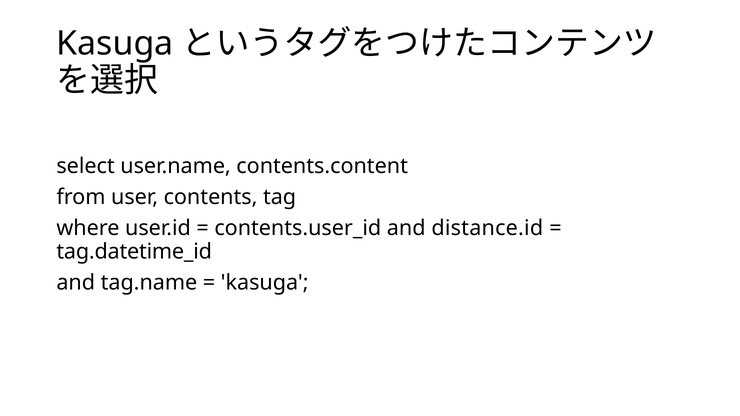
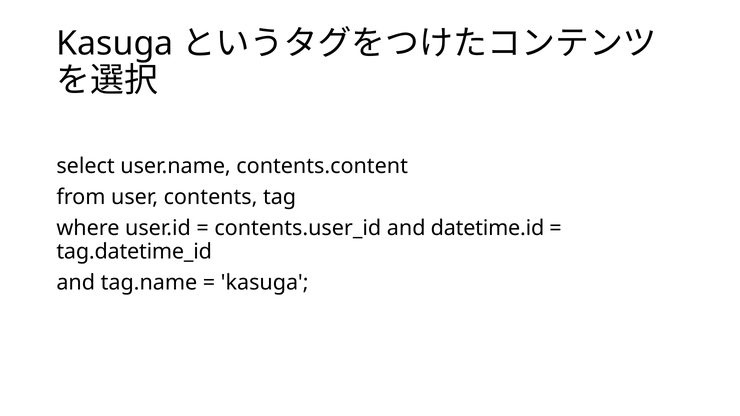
distance.id: distance.id -> datetime.id
